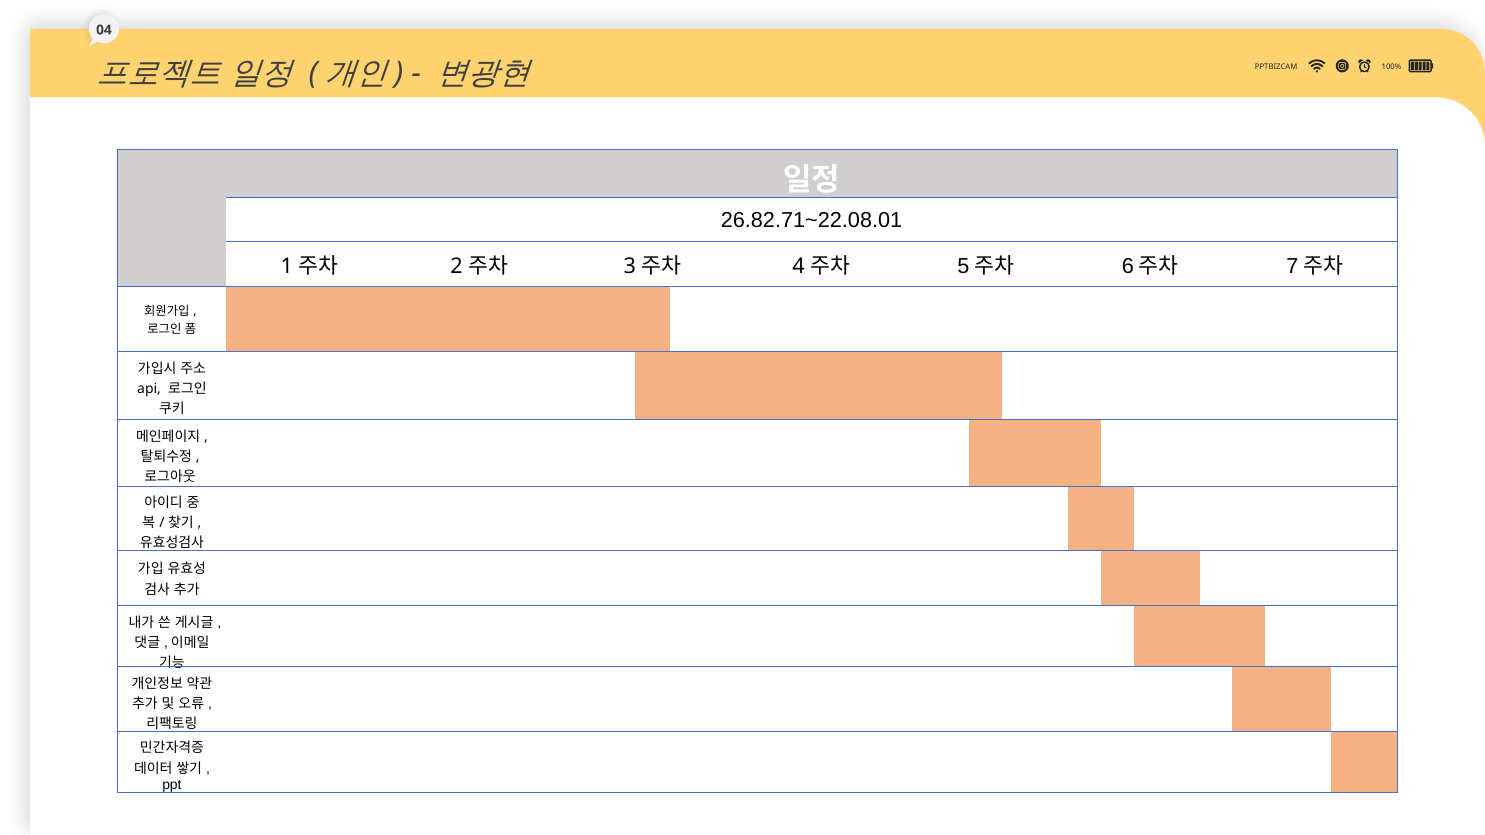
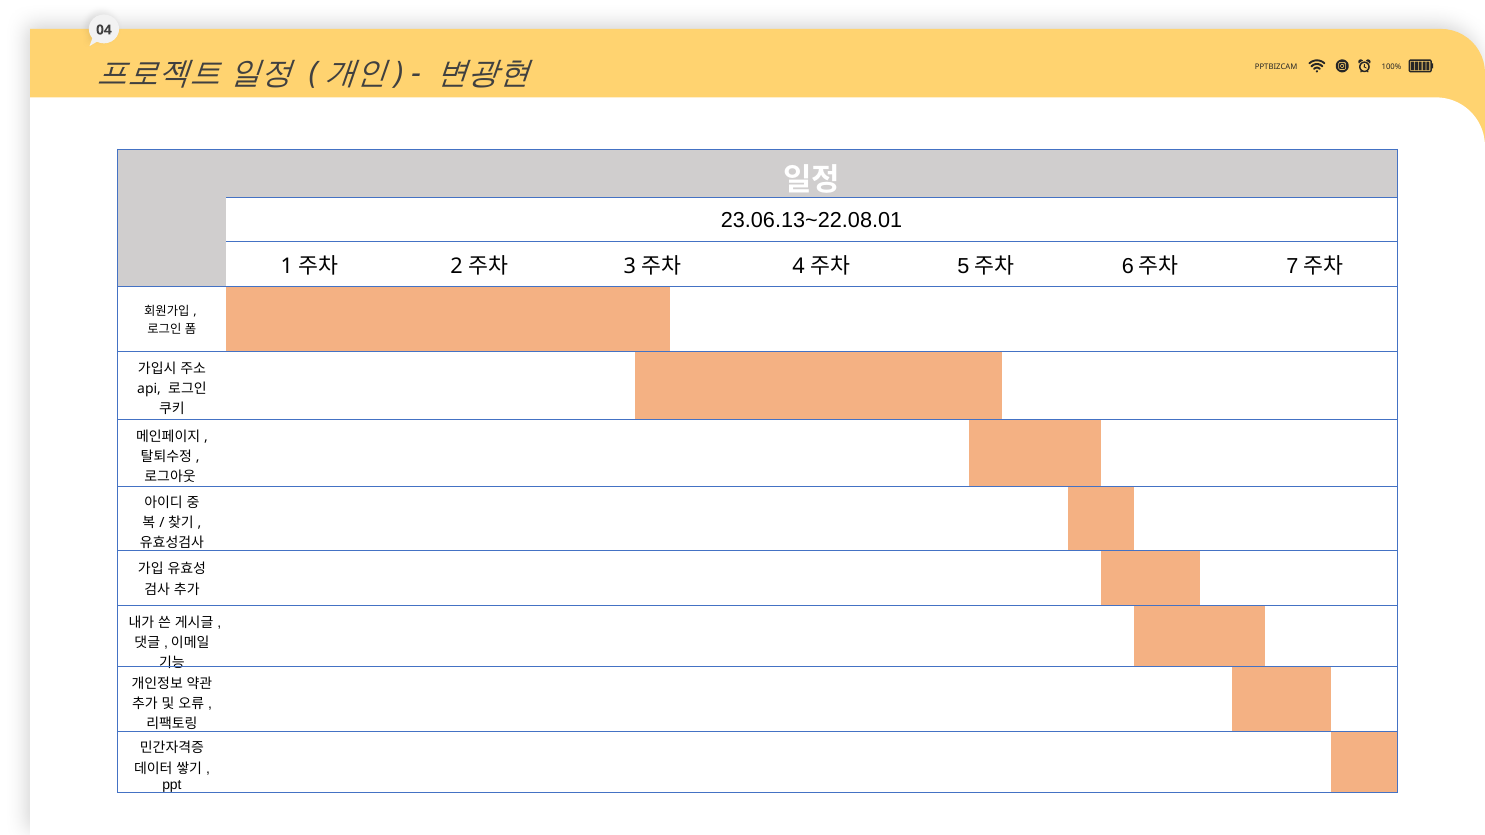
26.82.71~22.08.01: 26.82.71~22.08.01 -> 23.06.13~22.08.01
